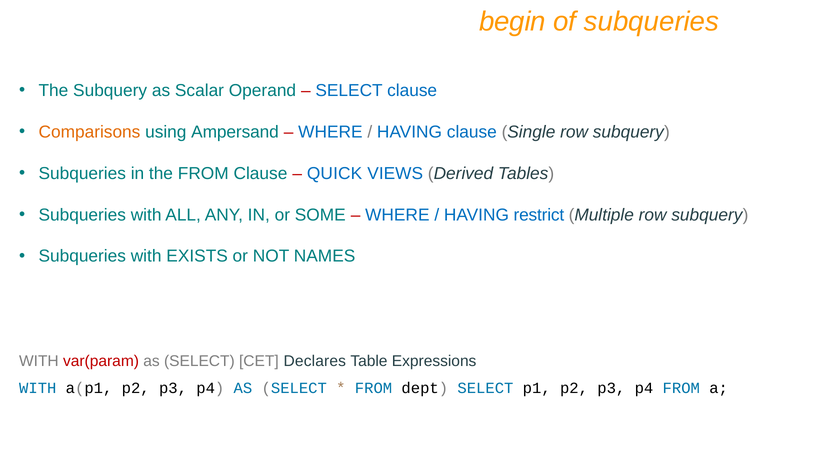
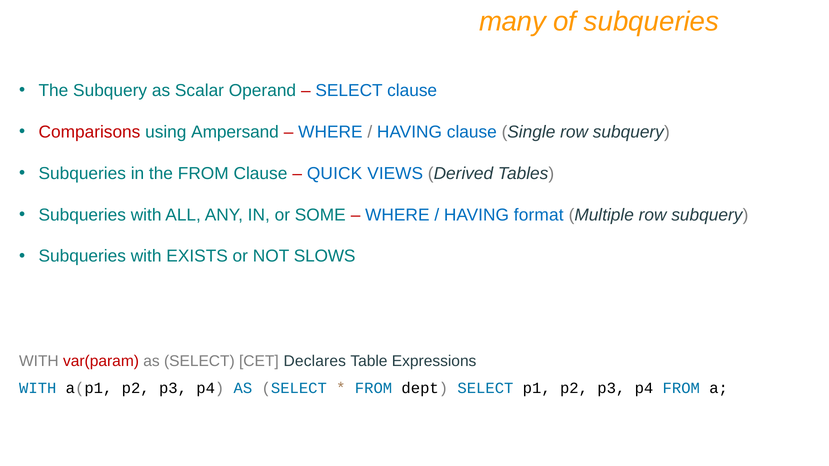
begin: begin -> many
Comparisons colour: orange -> red
restrict: restrict -> format
NAMES: NAMES -> SLOWS
